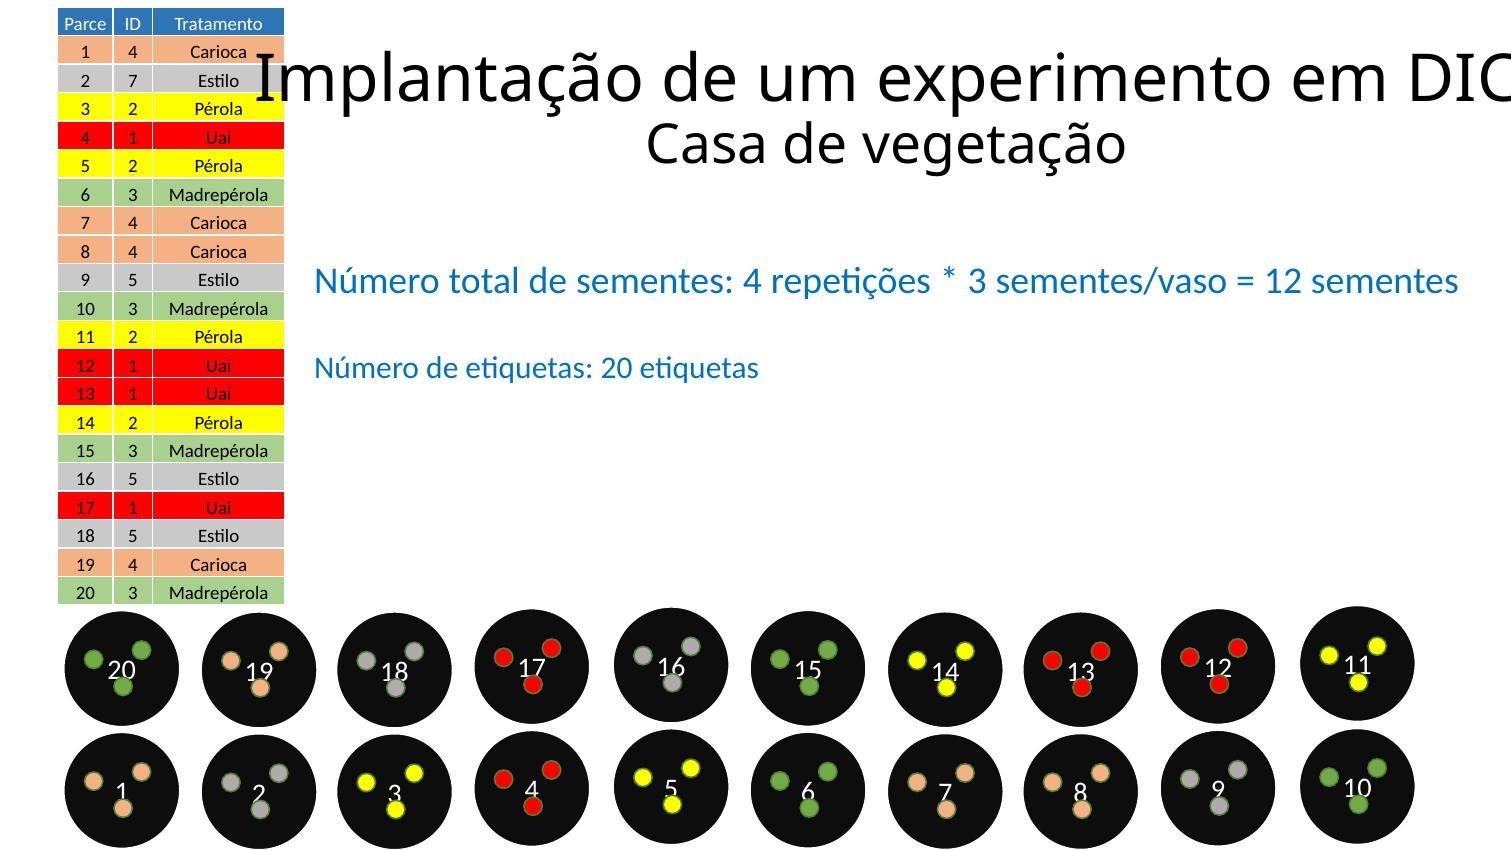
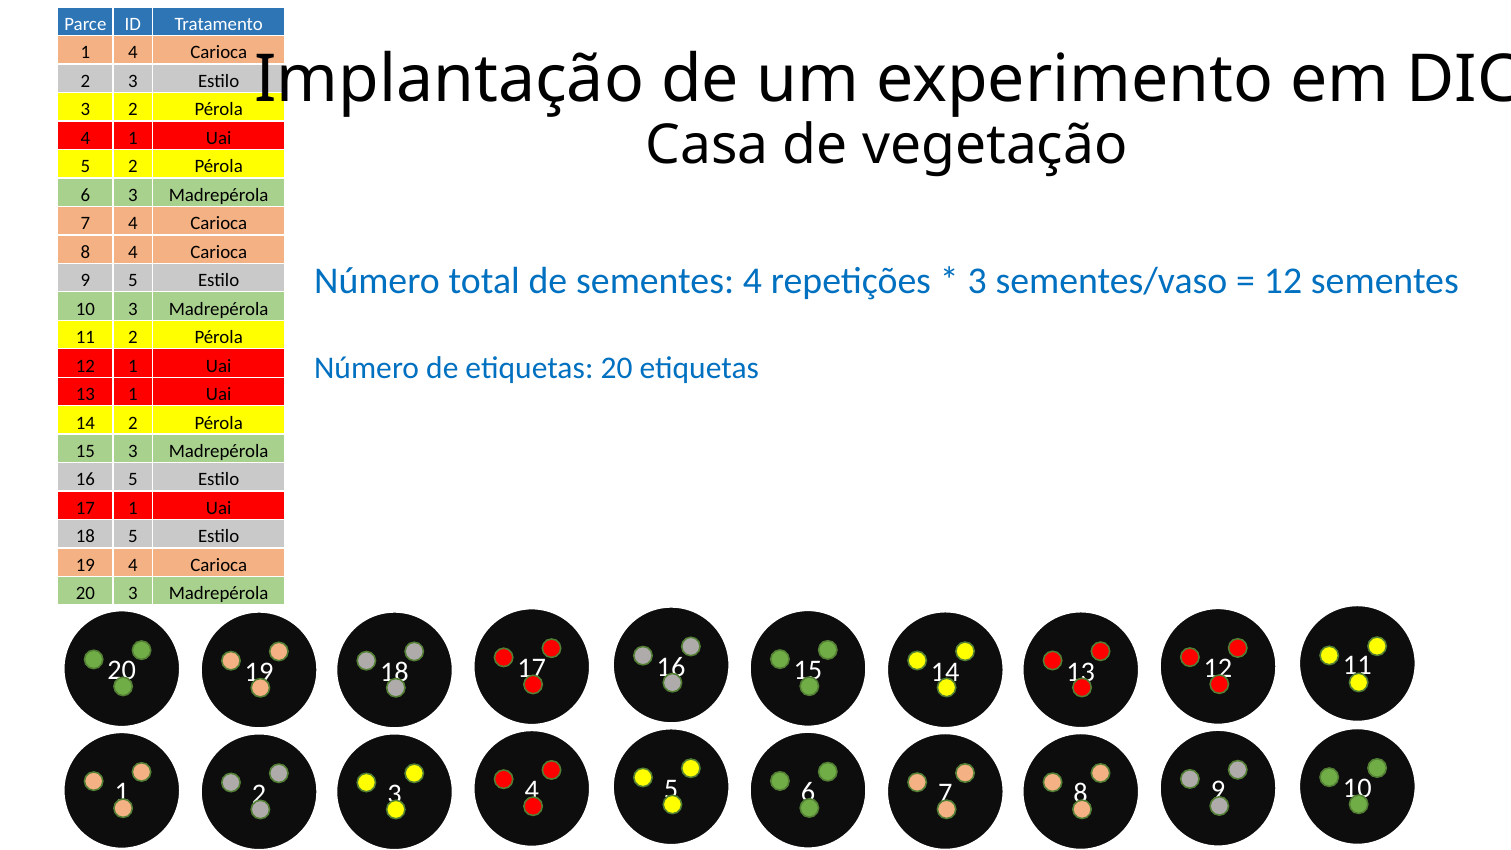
7 at (133, 81): 7 -> 3
